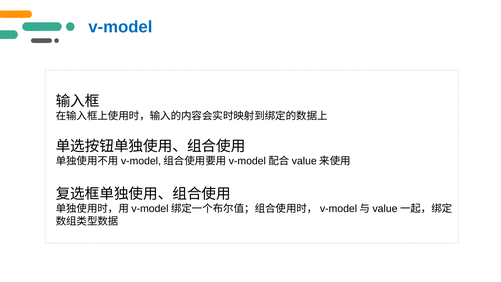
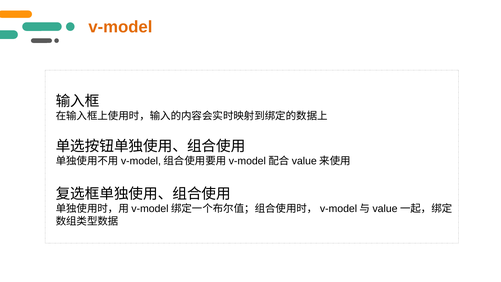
v-model colour: blue -> orange
